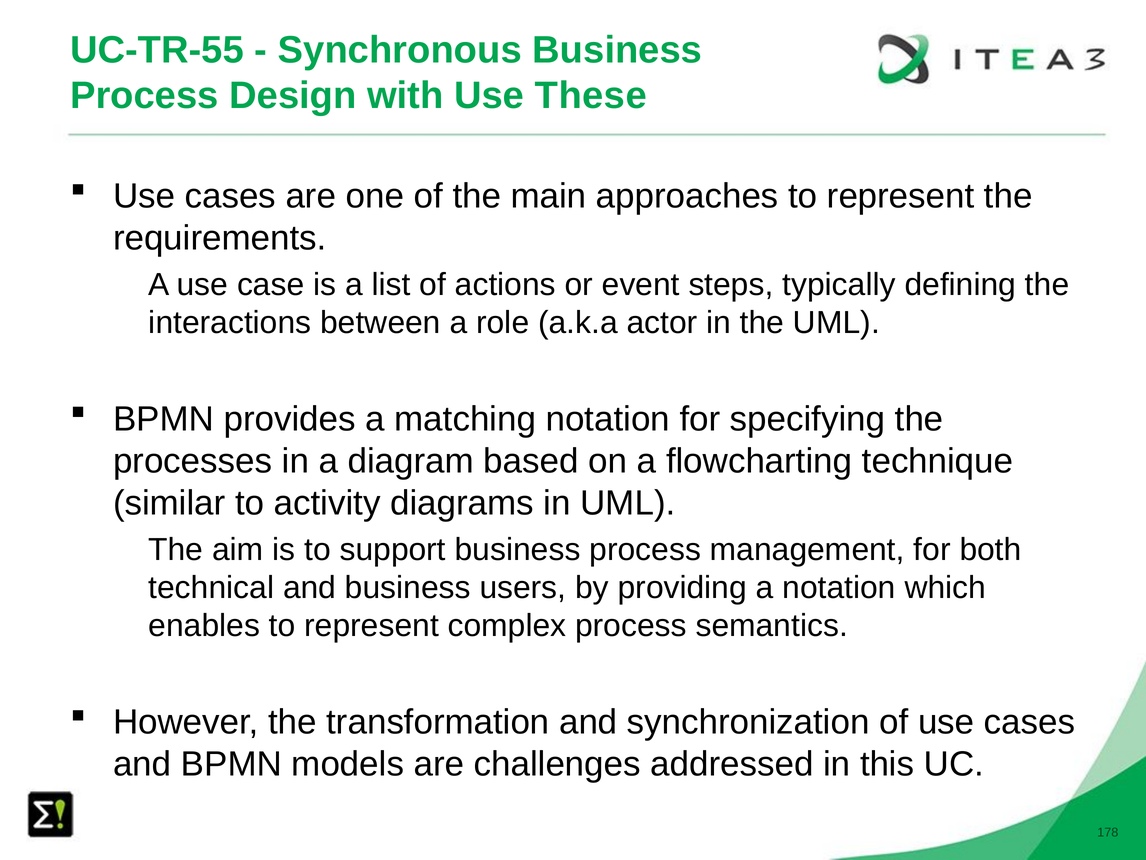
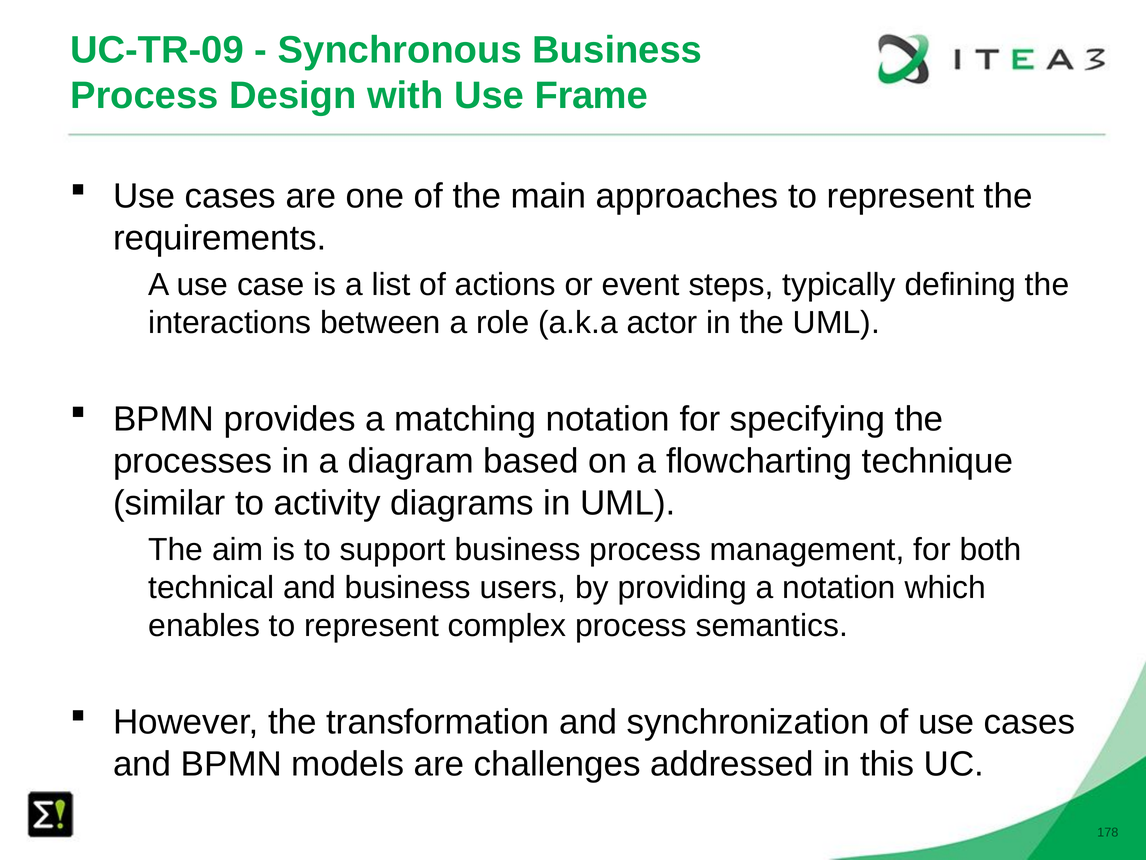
UC-TR-55: UC-TR-55 -> UC-TR-09
These: These -> Frame
